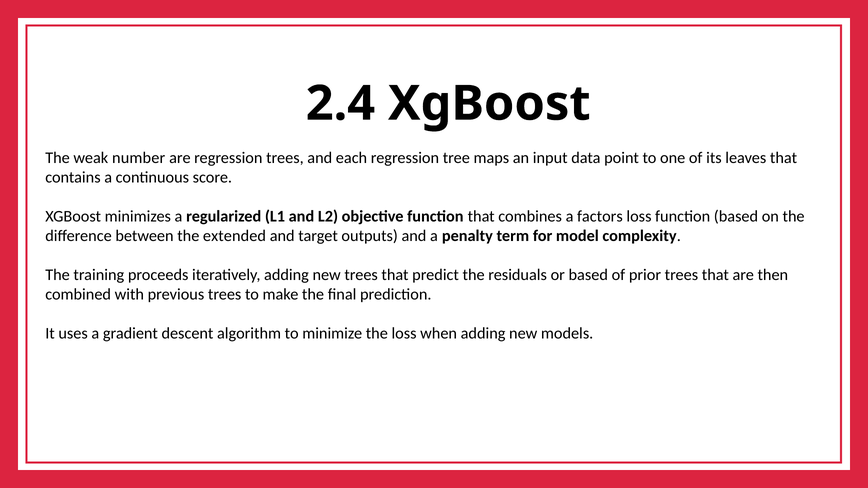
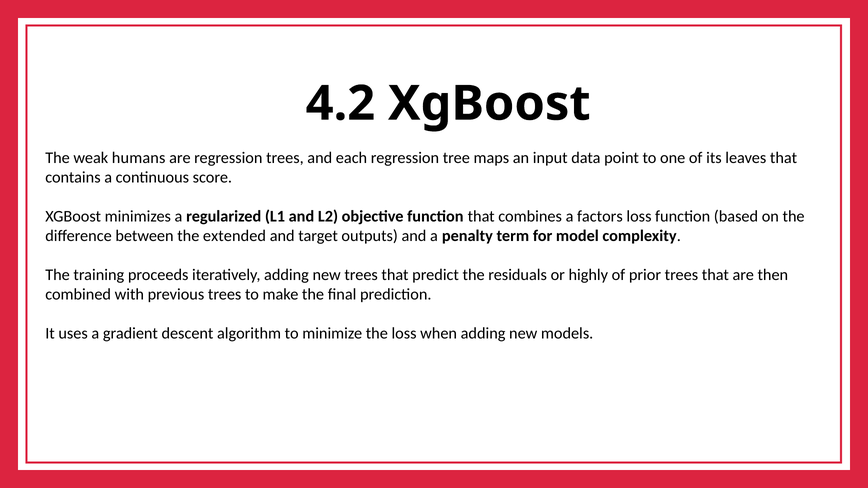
2.4: 2.4 -> 4.2
number: number -> humans
or based: based -> highly
